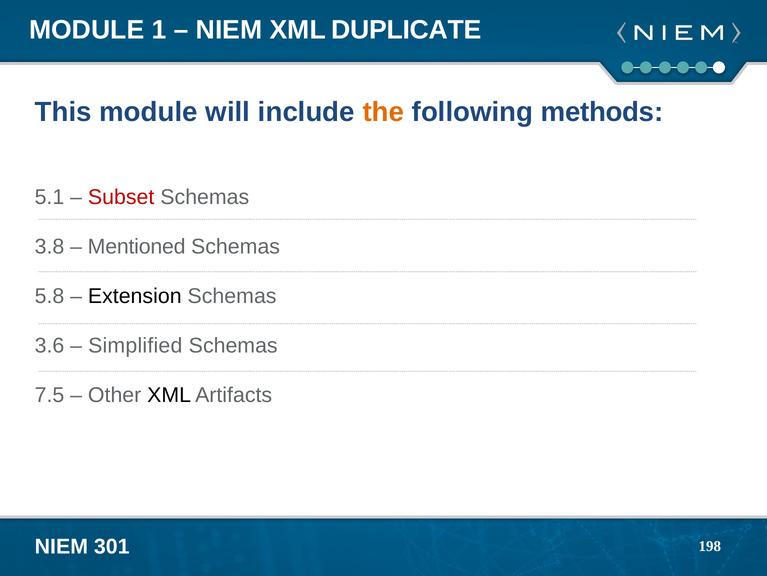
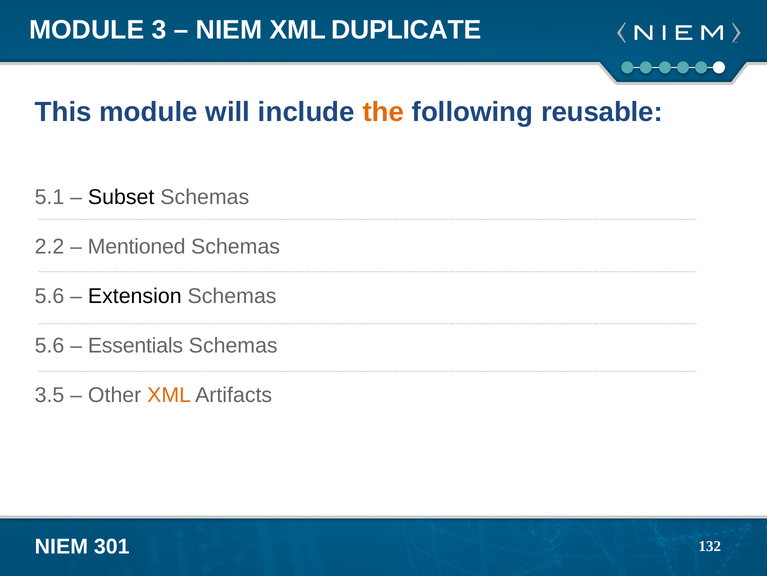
1: 1 -> 3
methods: methods -> reusable
Subset colour: red -> black
3.8: 3.8 -> 2.2
5.8 at (49, 296): 5.8 -> 5.6
3.6 at (49, 345): 3.6 -> 5.6
Simplified: Simplified -> Essentials
7.5: 7.5 -> 3.5
XML at (169, 395) colour: black -> orange
198: 198 -> 132
